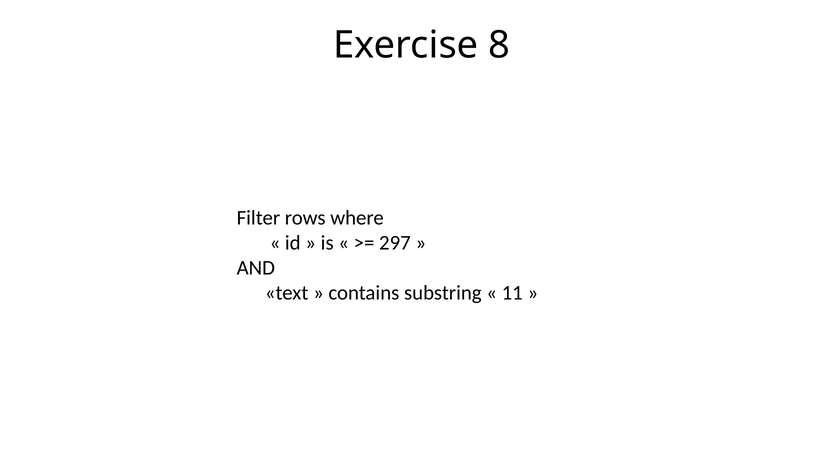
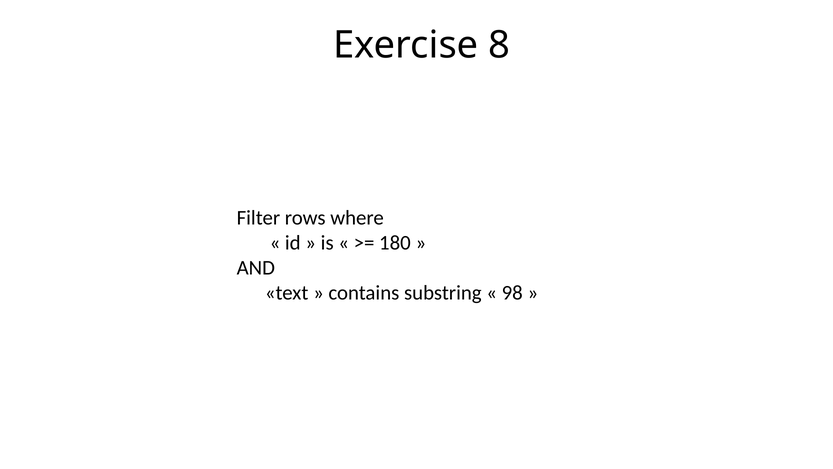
297: 297 -> 180
11: 11 -> 98
